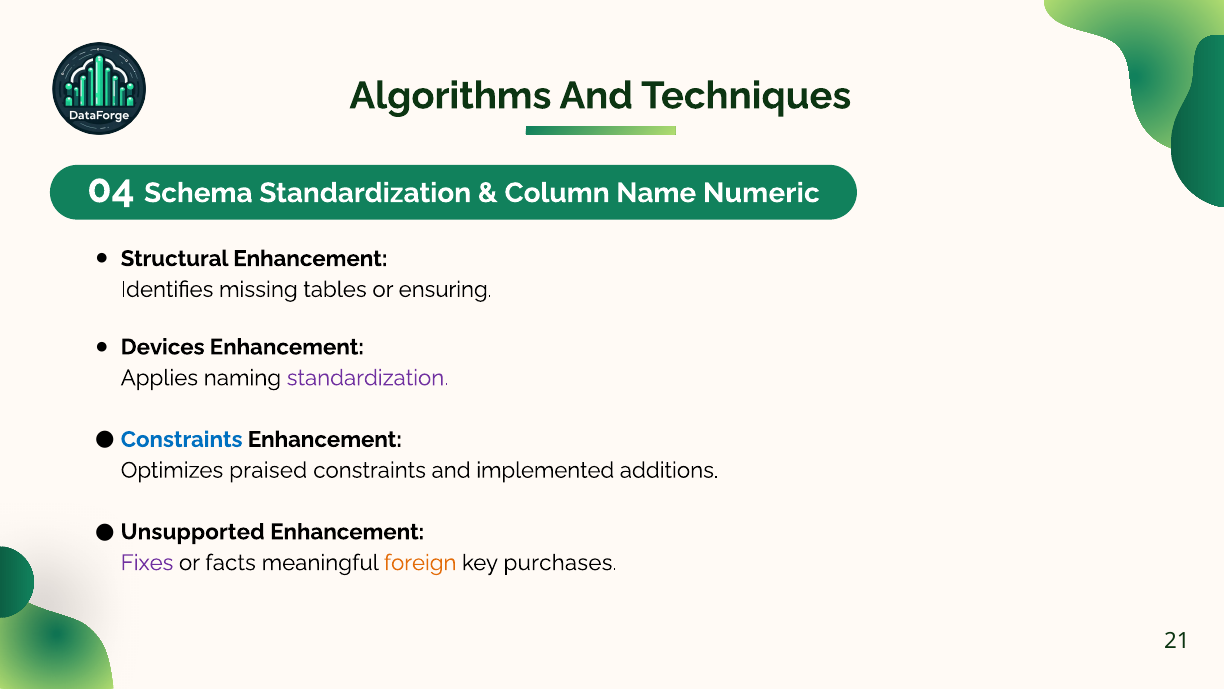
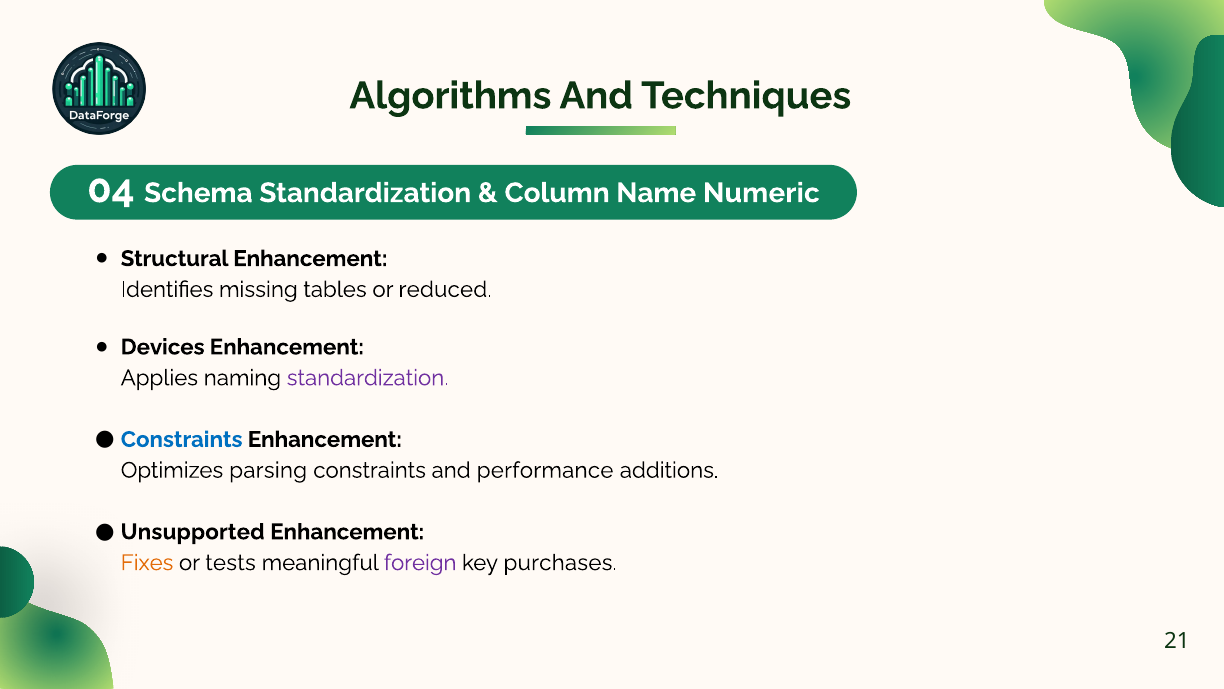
ensuring: ensuring -> reduced
praised: praised -> parsing
implemented: implemented -> performance
Fixes colour: purple -> orange
facts: facts -> tests
foreign colour: orange -> purple
